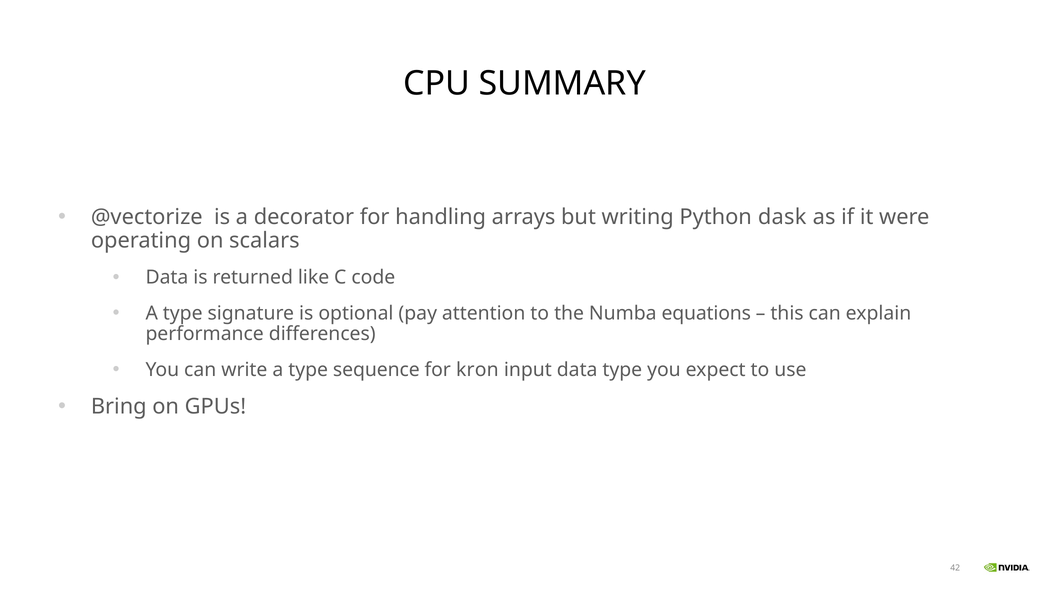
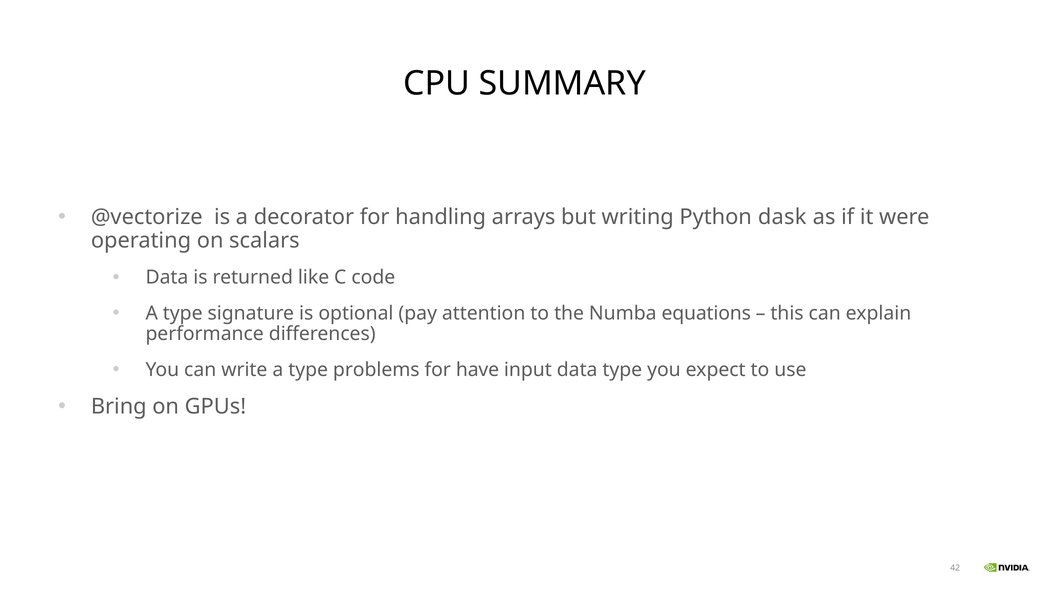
sequence: sequence -> problems
kron: kron -> have
